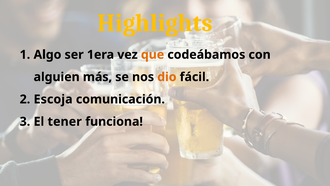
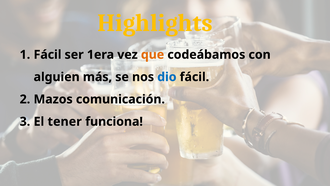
Algo at (47, 55): Algo -> Fácil
dio colour: orange -> blue
Escoja: Escoja -> Mazos
